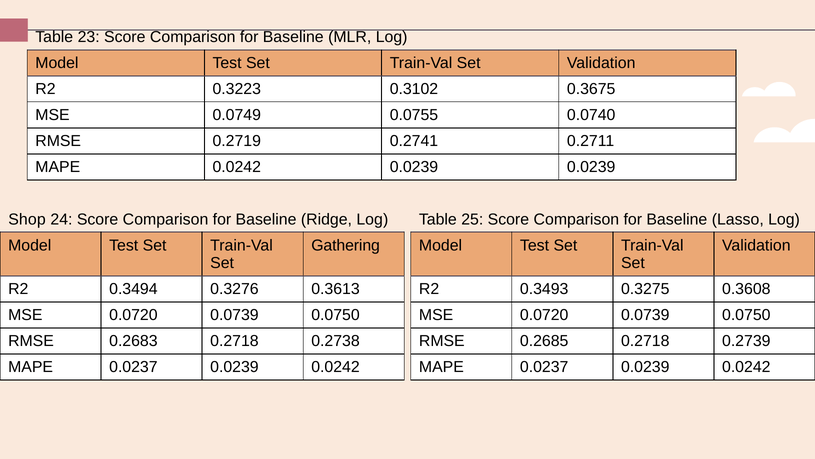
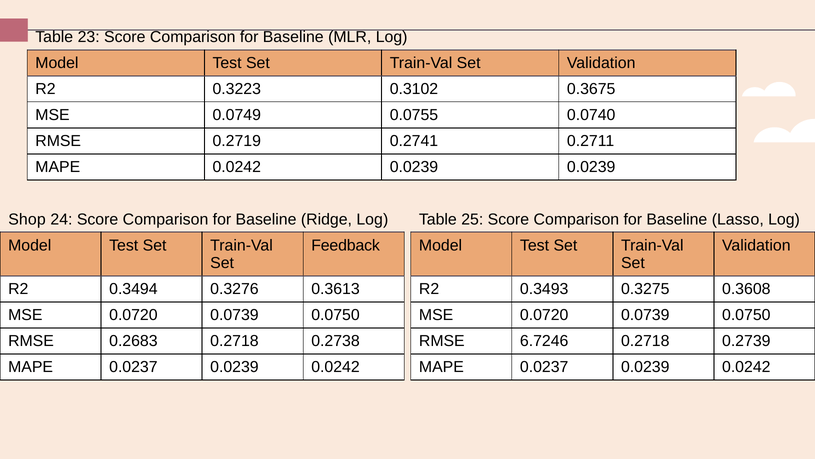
Gathering: Gathering -> Feedback
0.2685: 0.2685 -> 6.7246
